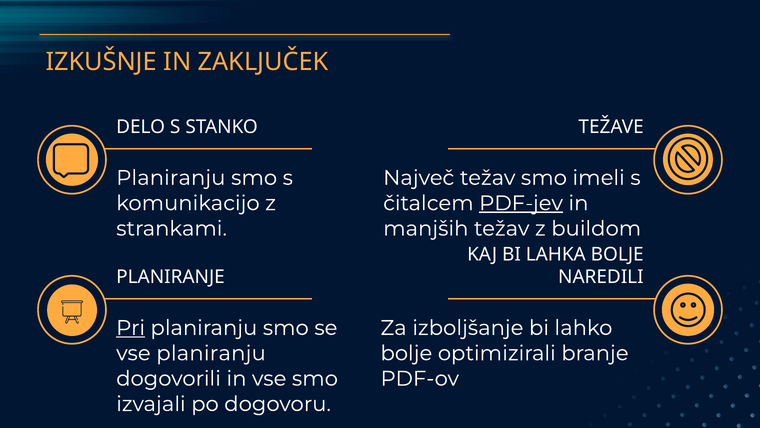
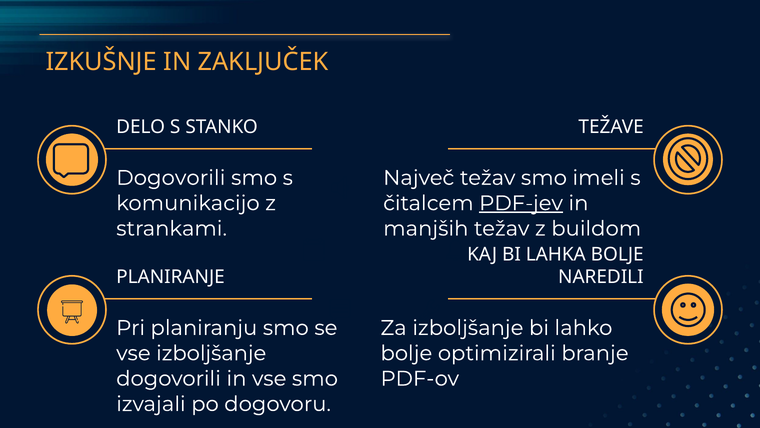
Planiranju at (171, 178): Planiranju -> Dogovorili
Pri underline: present -> none
vse planiranju: planiranju -> izboljšanje
